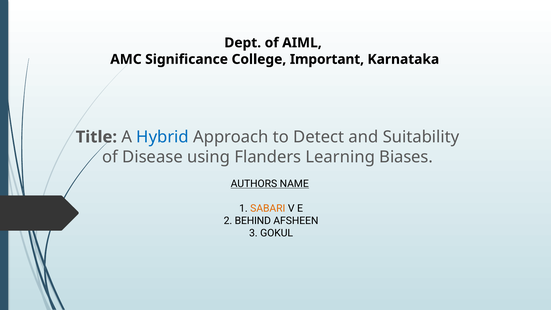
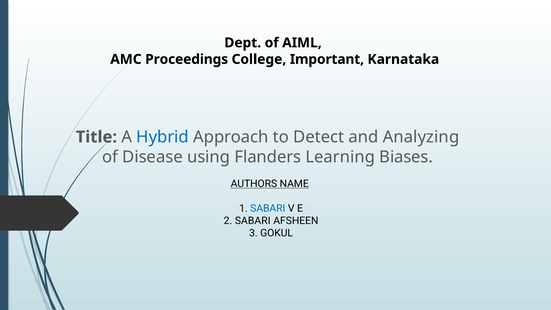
Significance: Significance -> Proceedings
Suitability: Suitability -> Analyzing
SABARI at (268, 208) colour: orange -> blue
2 BEHIND: BEHIND -> SABARI
